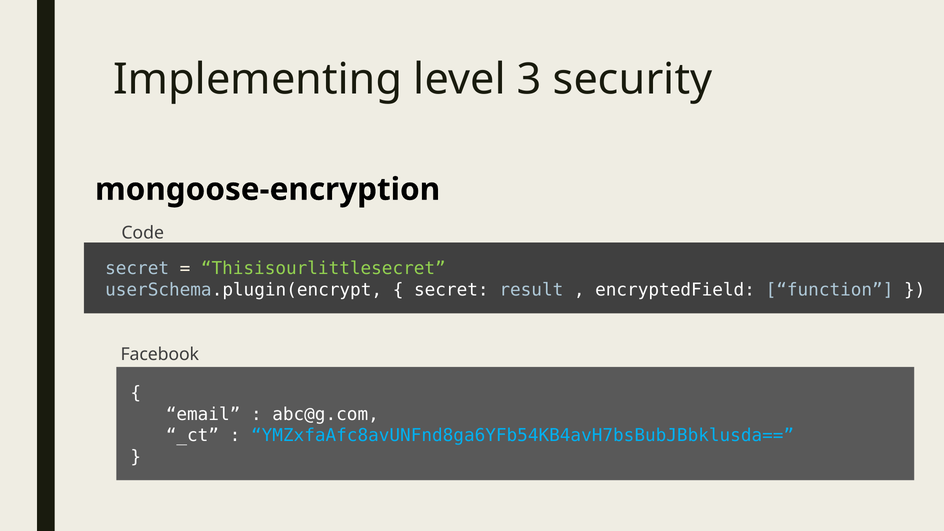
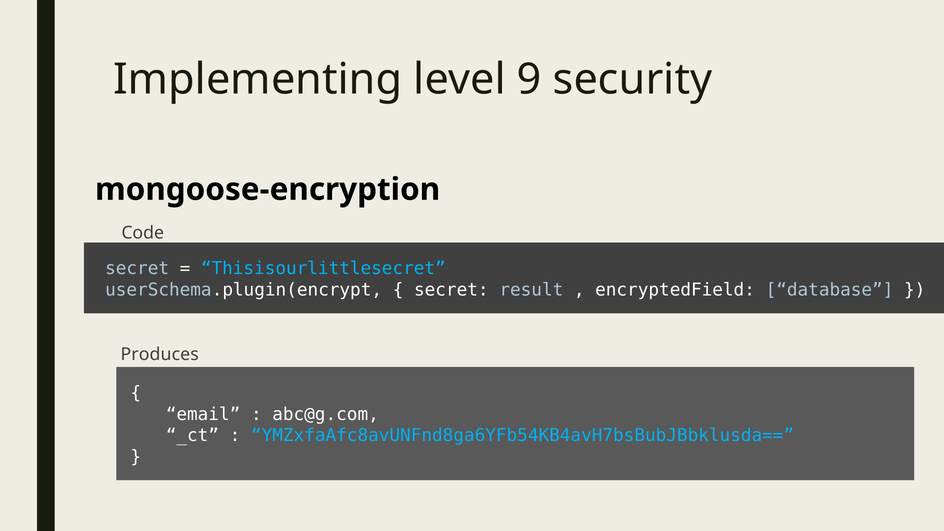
3: 3 -> 9
Thisisourlittlesecret colour: light green -> light blue
function: function -> database
Facebook: Facebook -> Produces
